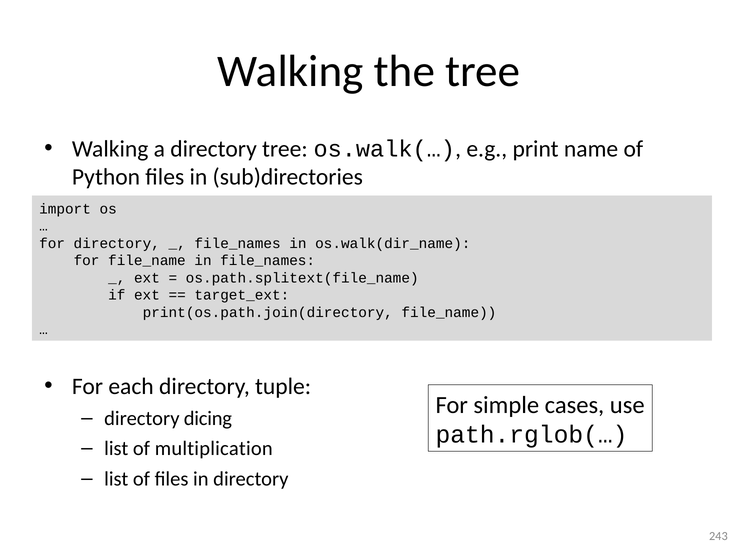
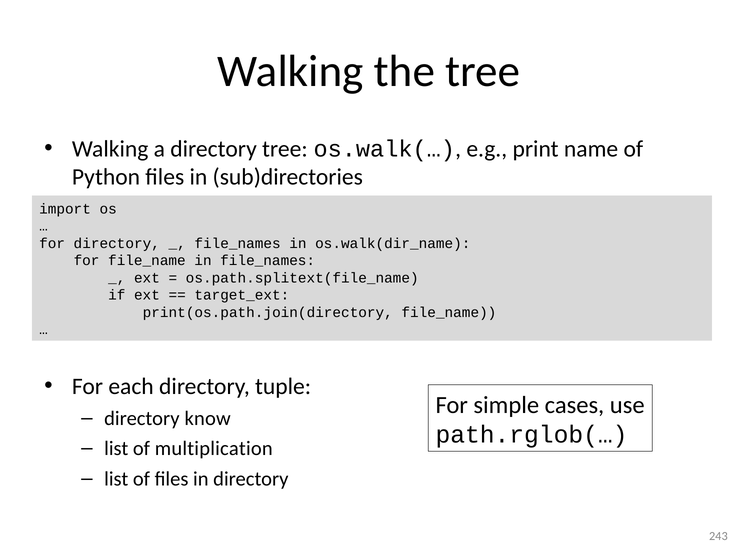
dicing: dicing -> know
